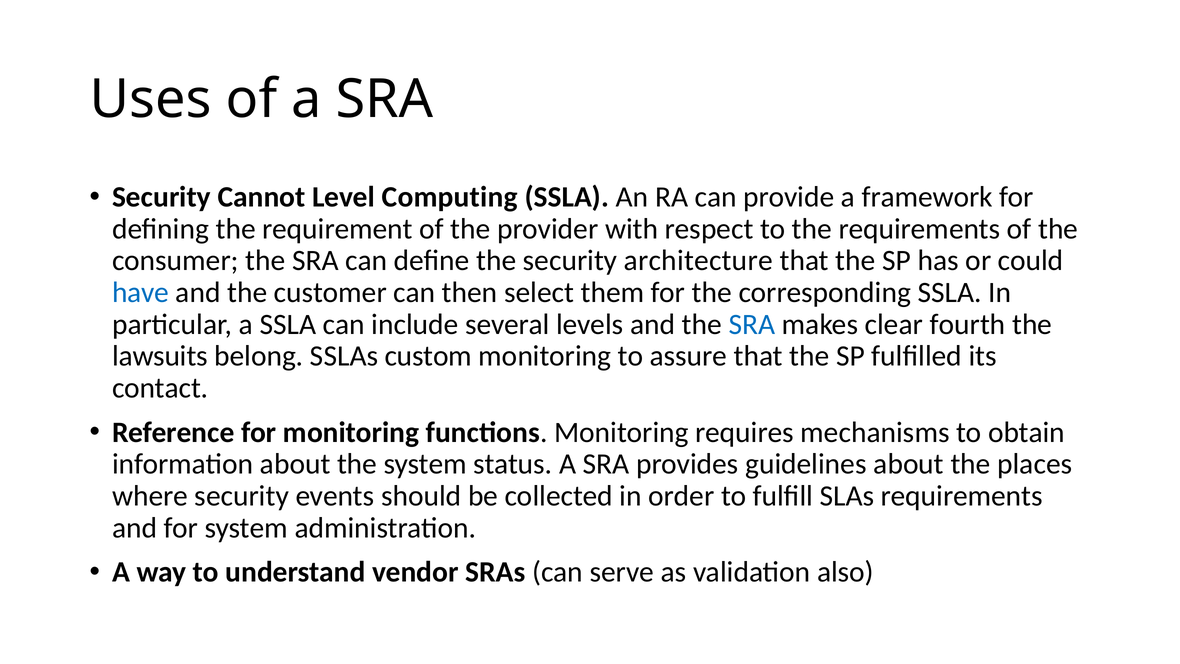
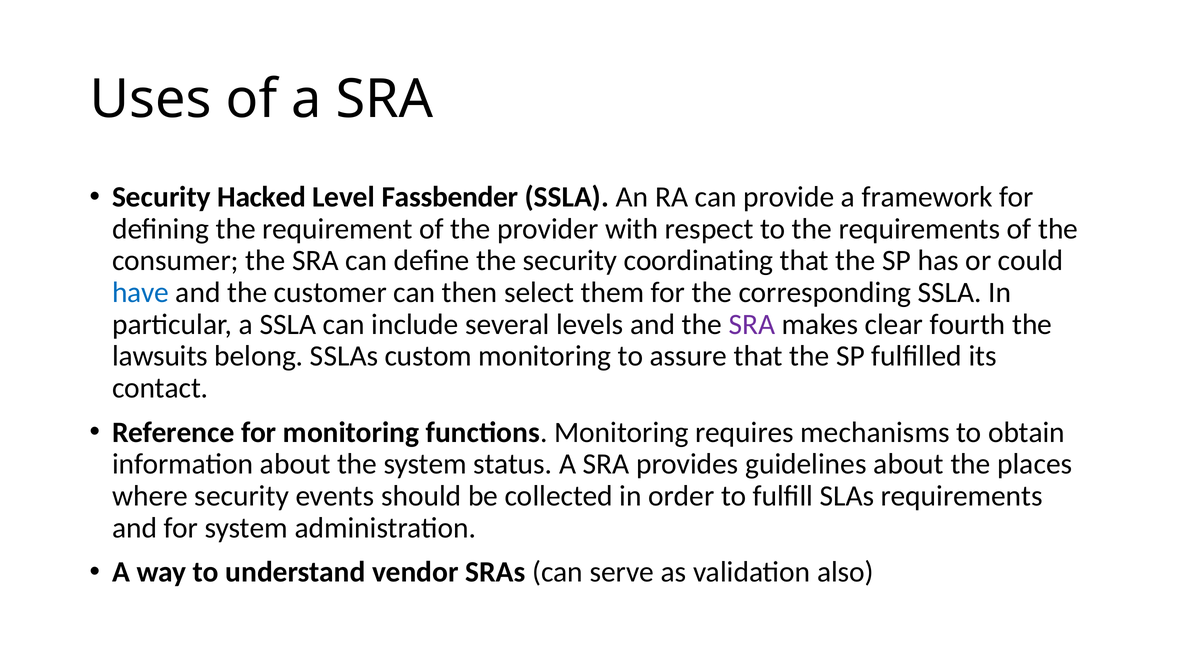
Cannot: Cannot -> Hacked
Computing: Computing -> Fassbender
architecture: architecture -> coordinating
SRA at (752, 324) colour: blue -> purple
